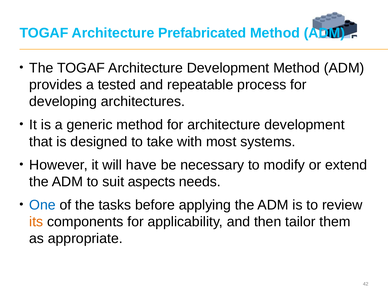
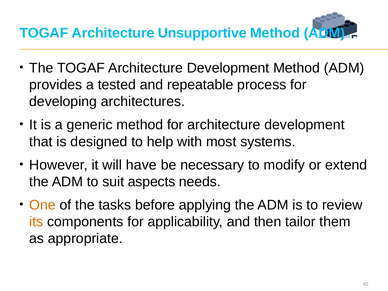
Prefabricated: Prefabricated -> Unsupportive
take: take -> help
One colour: blue -> orange
